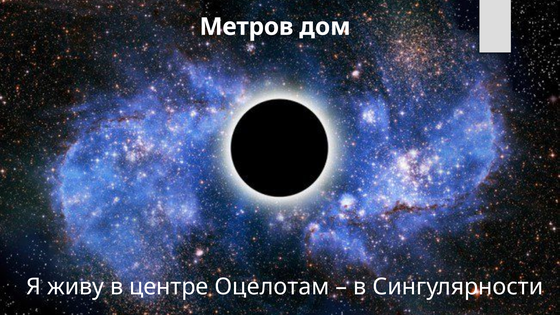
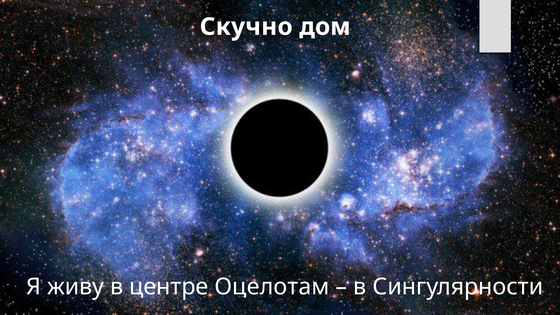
Метров: Метров -> Скучно
